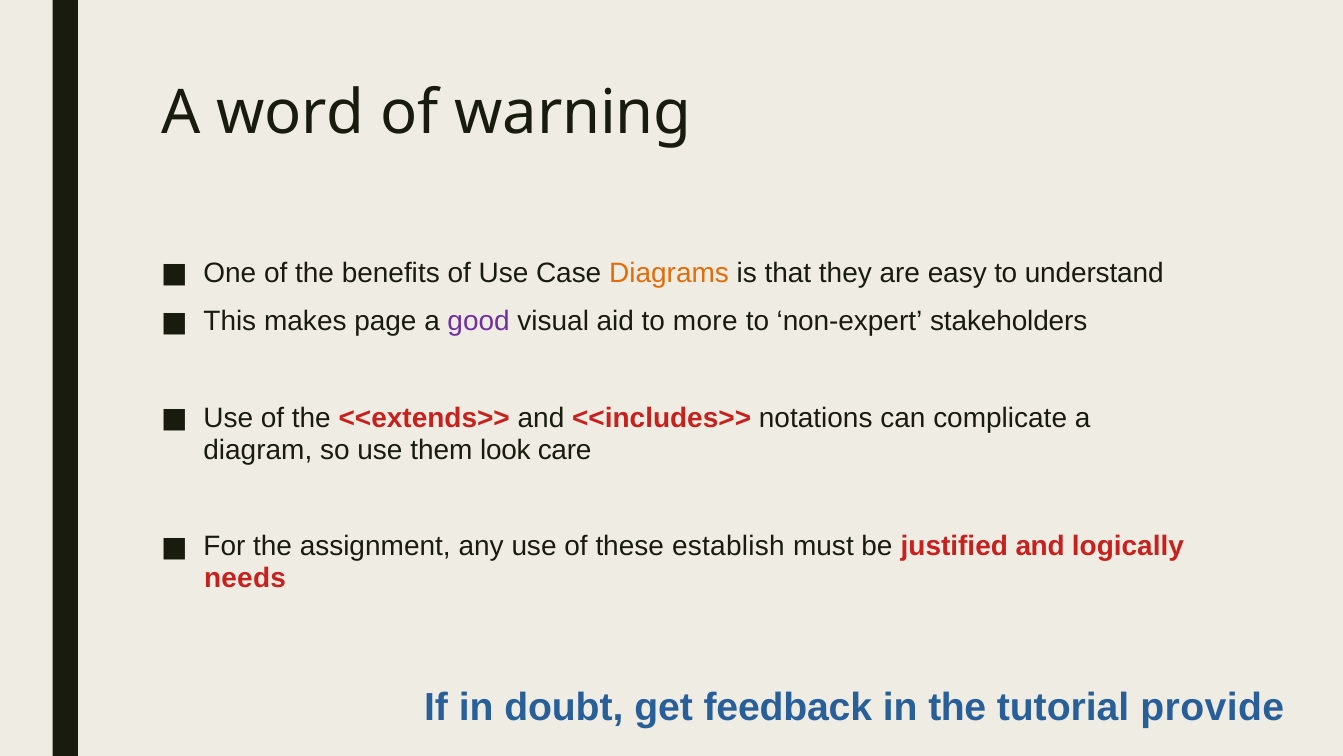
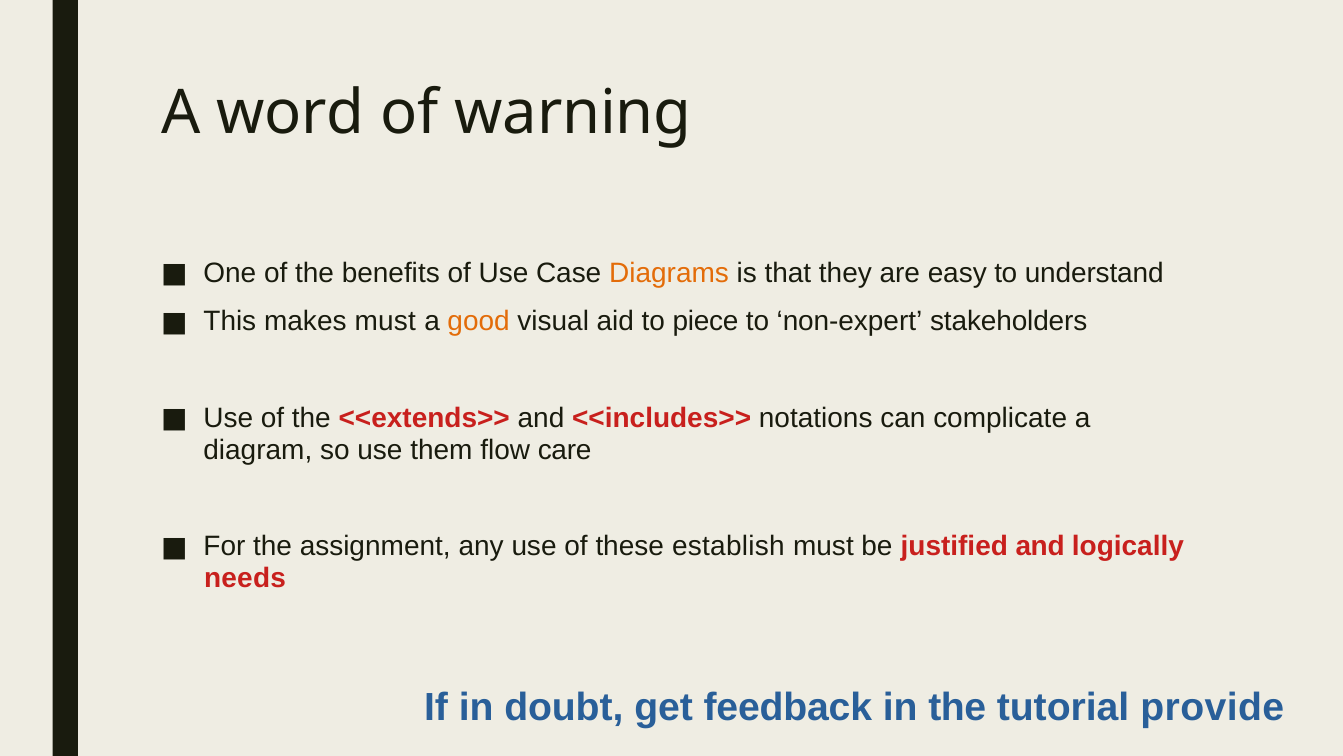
makes page: page -> must
good colour: purple -> orange
more: more -> piece
look: look -> flow
